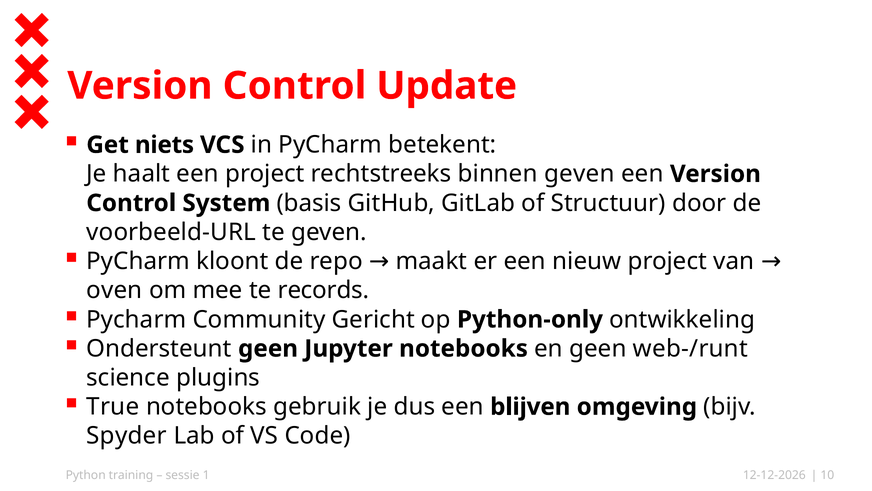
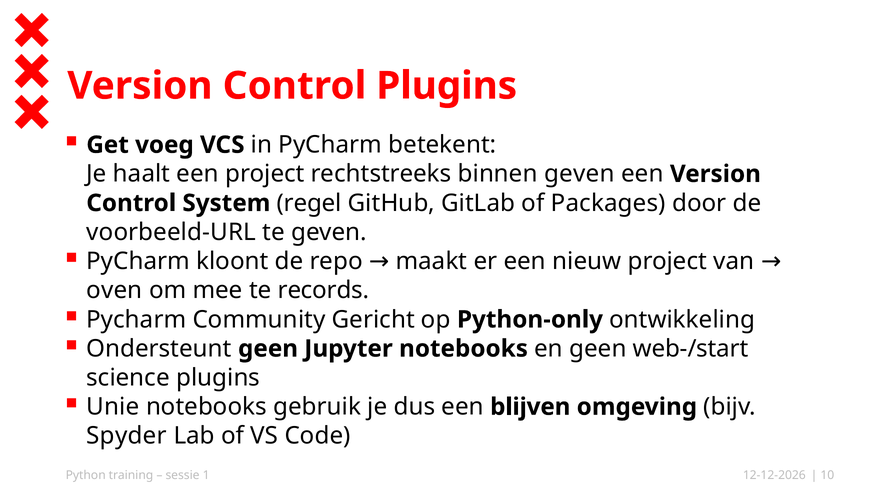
Control Update: Update -> Plugins
niets: niets -> voeg
basis: basis -> regel
Structuur: Structuur -> Packages
web-/runt: web-/runt -> web-/start
True: True -> Unie
